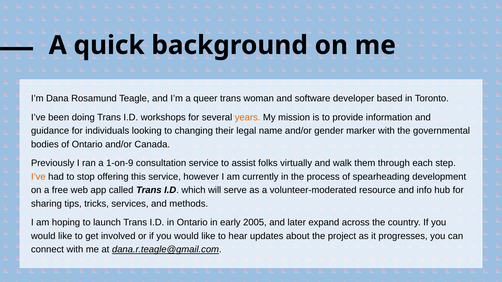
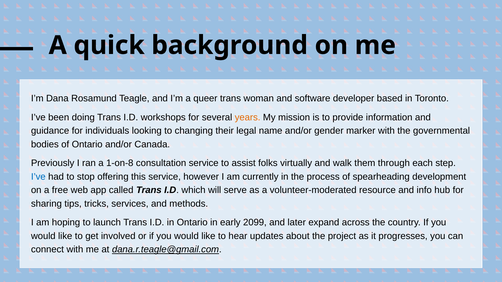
1-on-9: 1-on-9 -> 1-on-8
I’ve at (38, 177) colour: orange -> blue
2005: 2005 -> 2099
